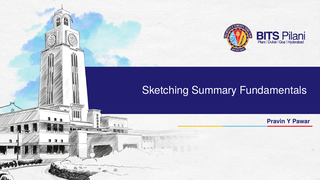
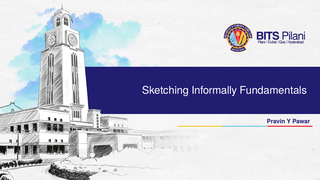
Summary: Summary -> Informally
